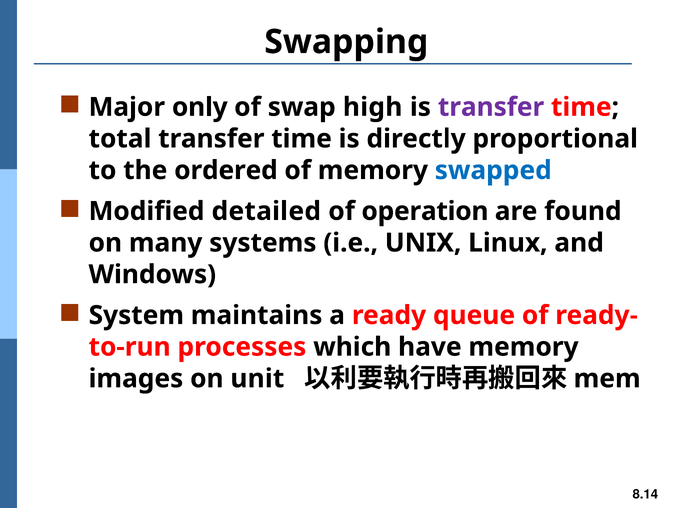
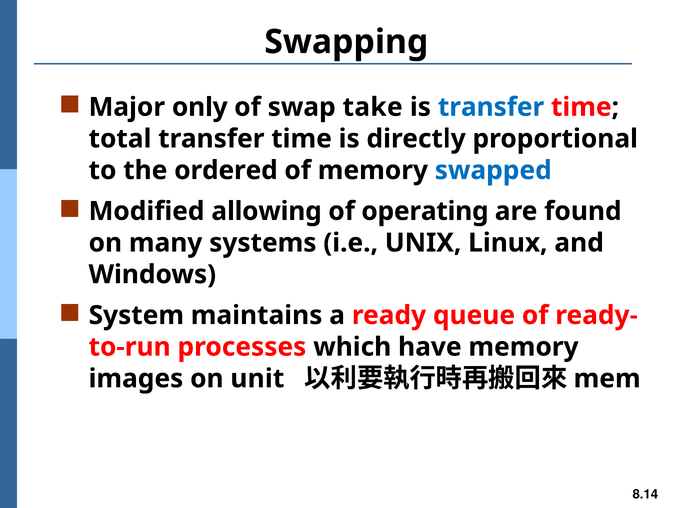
high: high -> take
transfer at (491, 107) colour: purple -> blue
detailed: detailed -> allowing
operation: operation -> operating
